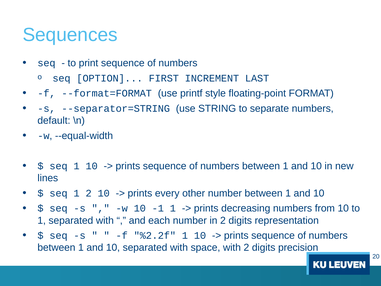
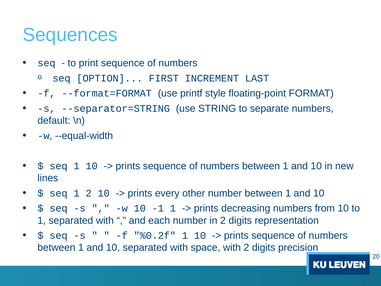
%2.2f: %2.2f -> %0.2f
